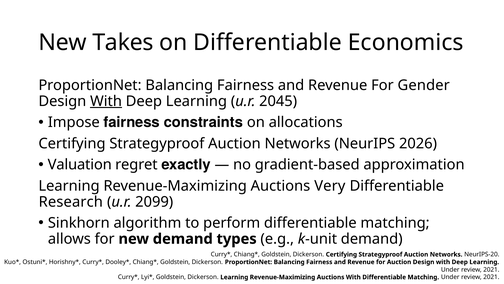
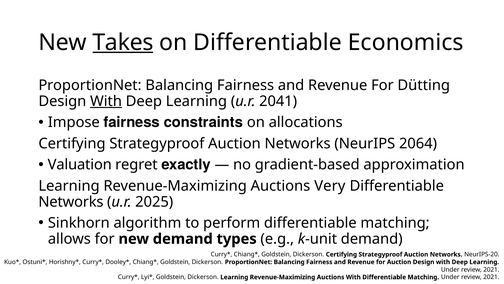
Takes underline: none -> present
Gender: Gender -> Dütting
2045: 2045 -> 2041
2026: 2026 -> 2064
Research at (71, 201): Research -> Networks
2099: 2099 -> 2025
